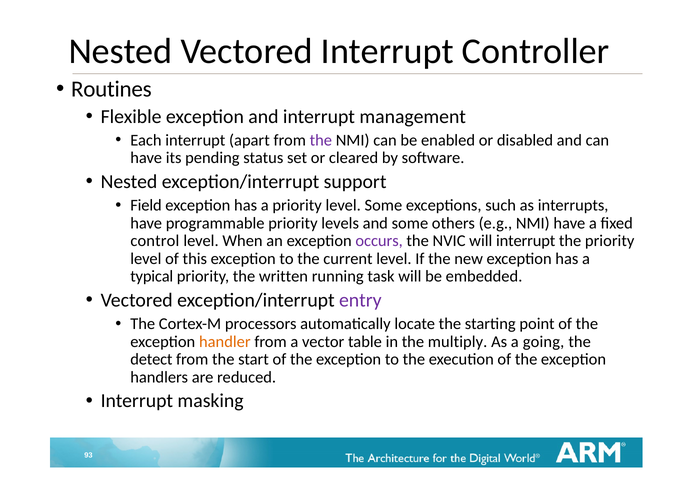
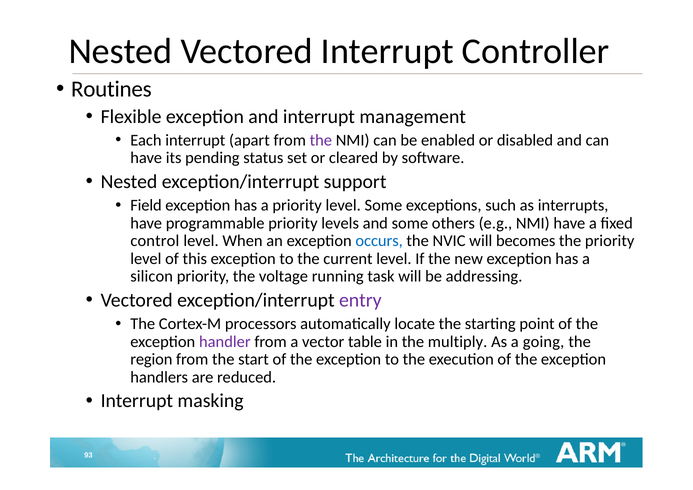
occurs colour: purple -> blue
will interrupt: interrupt -> becomes
typical: typical -> silicon
written: written -> voltage
embedded: embedded -> addressing
handler colour: orange -> purple
detect: detect -> region
